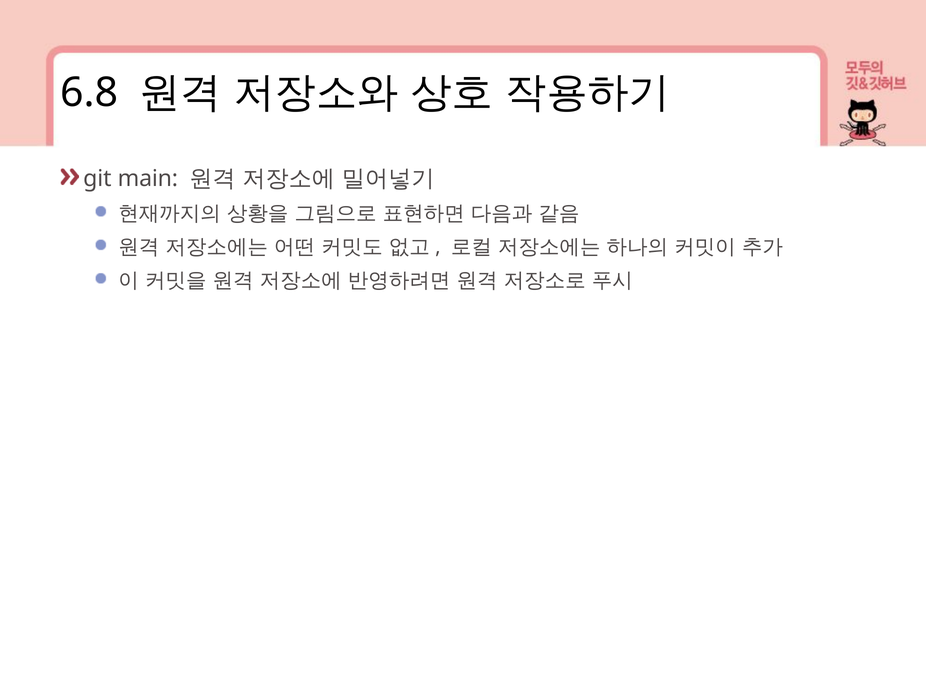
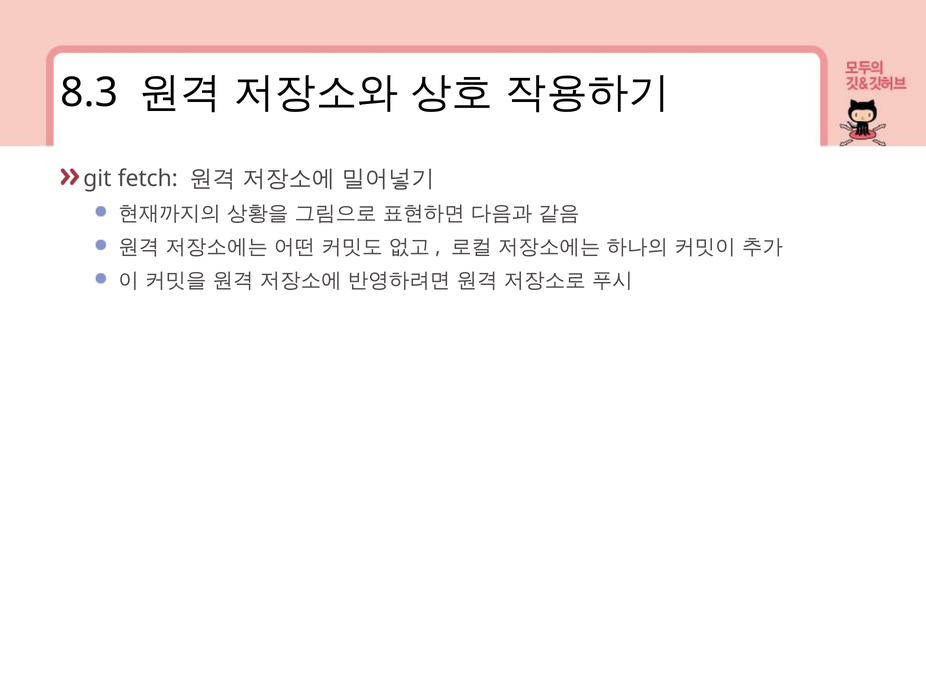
6.8: 6.8 -> 8.3
main: main -> fetch
